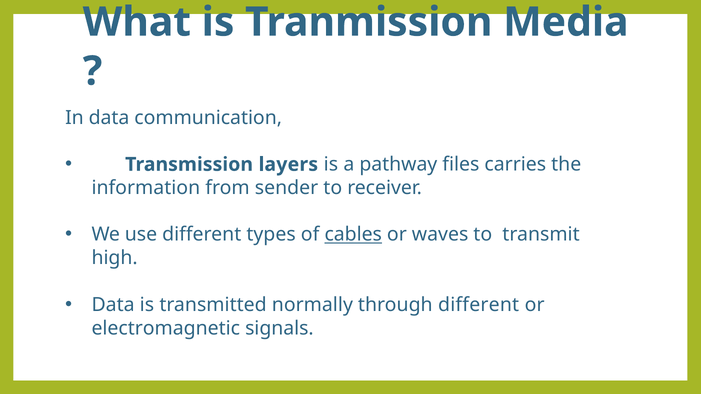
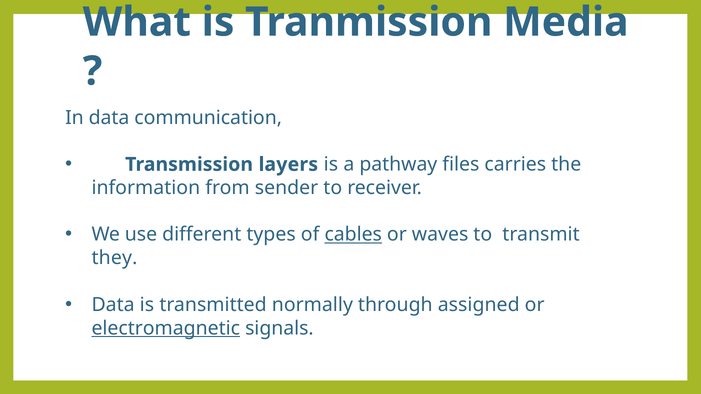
high: high -> they
through different: different -> assigned
electromagnetic underline: none -> present
